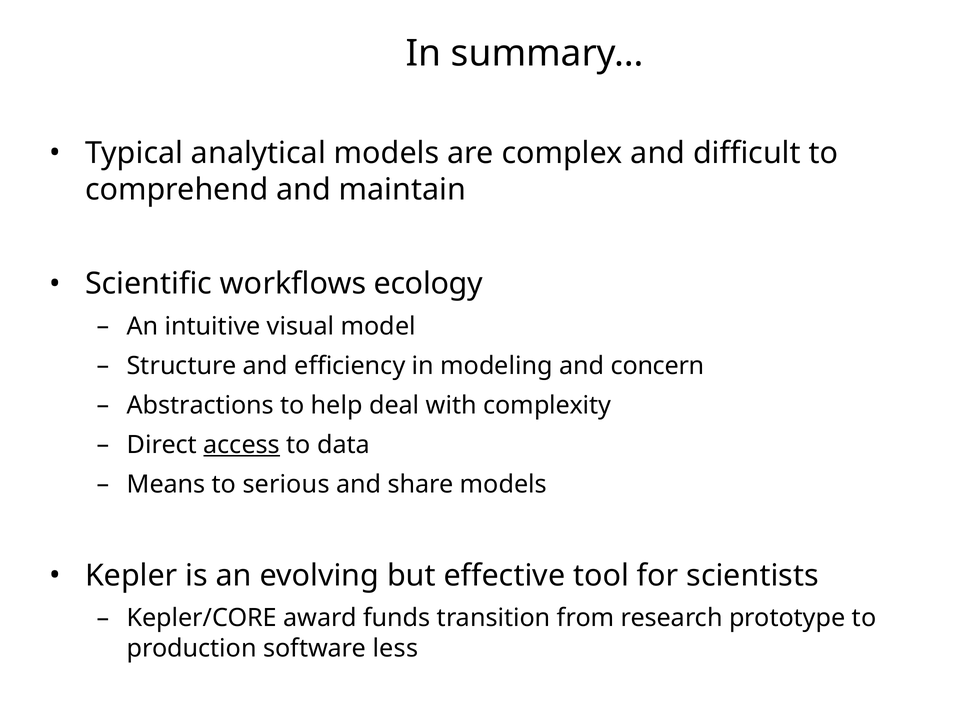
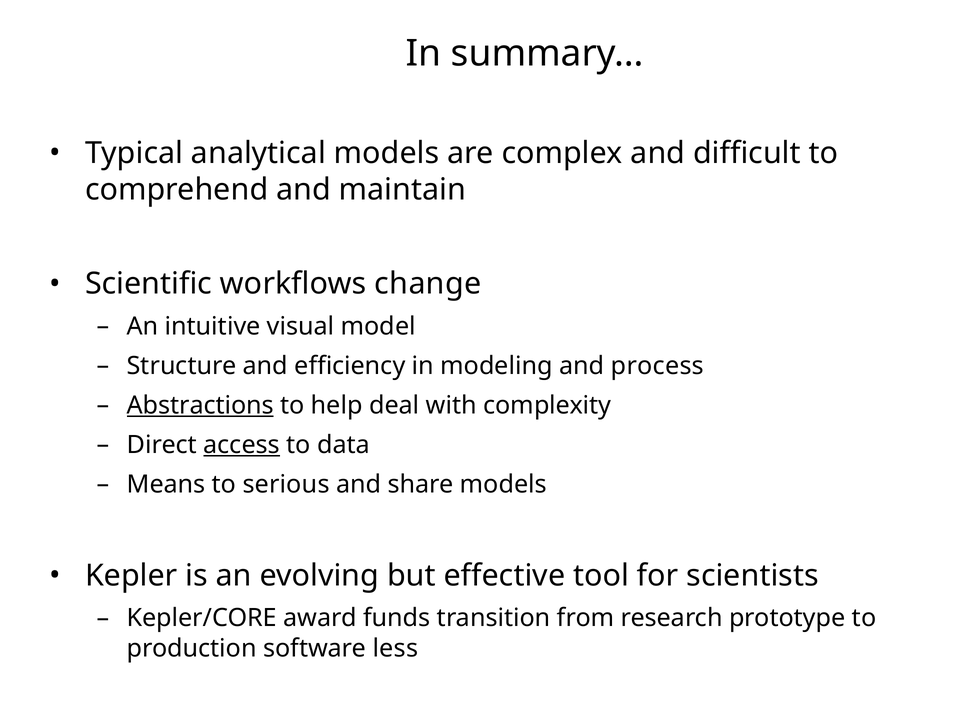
ecology: ecology -> change
concern: concern -> process
Abstractions underline: none -> present
